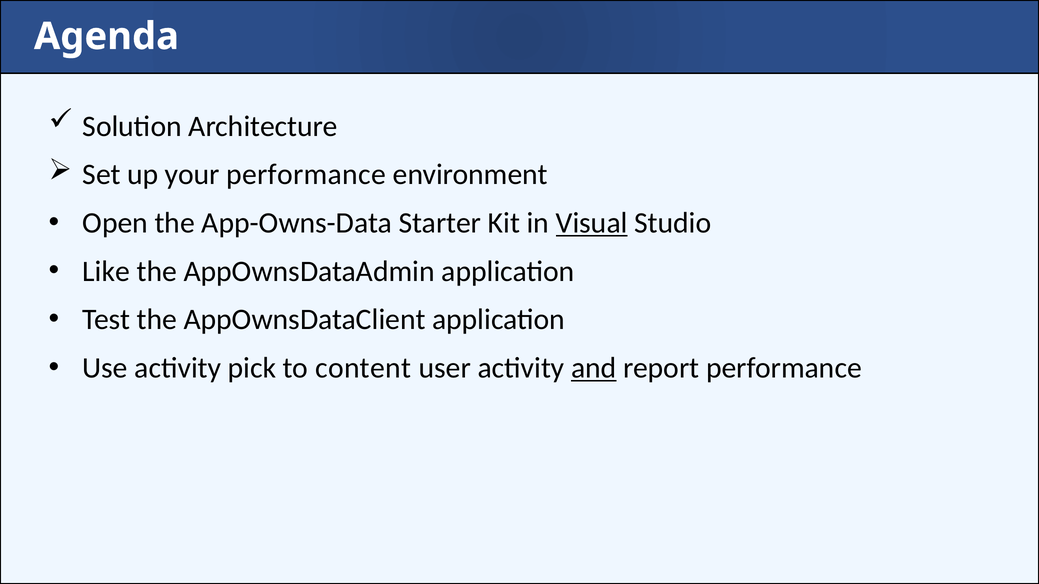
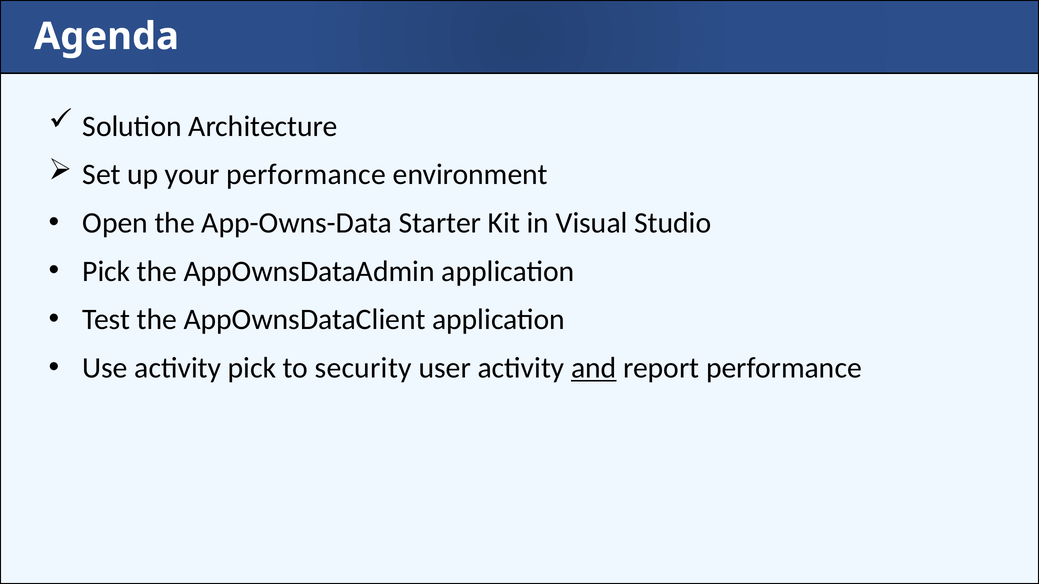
Visual underline: present -> none
Like at (106, 271): Like -> Pick
content: content -> security
